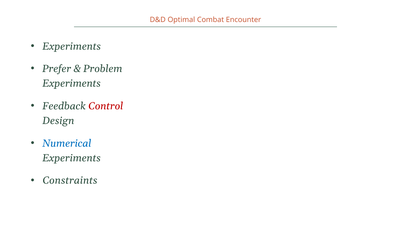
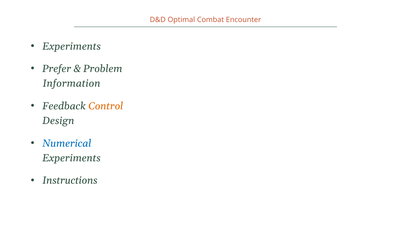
Experiments at (72, 84): Experiments -> Information
Control colour: red -> orange
Constraints: Constraints -> Instructions
